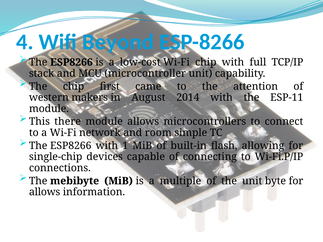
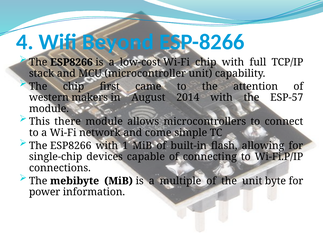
ESP-11: ESP-11 -> ESP-57
room: room -> come
allows at (45, 192): allows -> power
